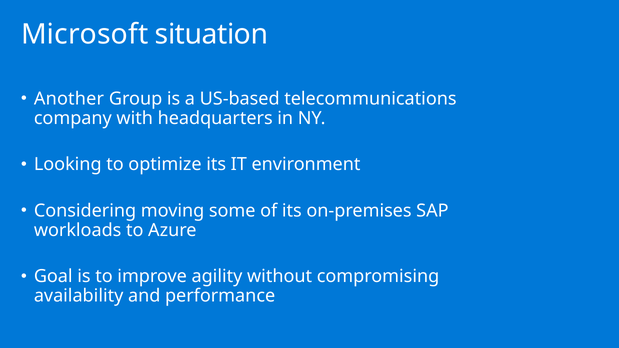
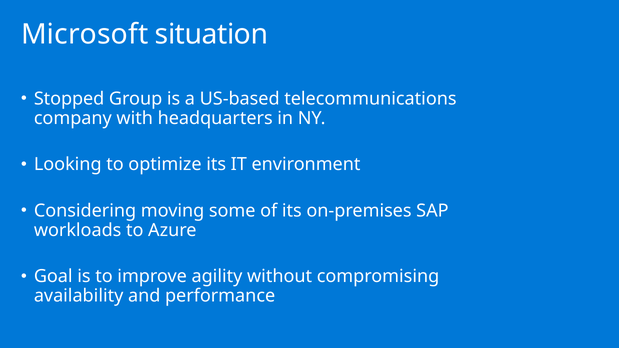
Another: Another -> Stopped
